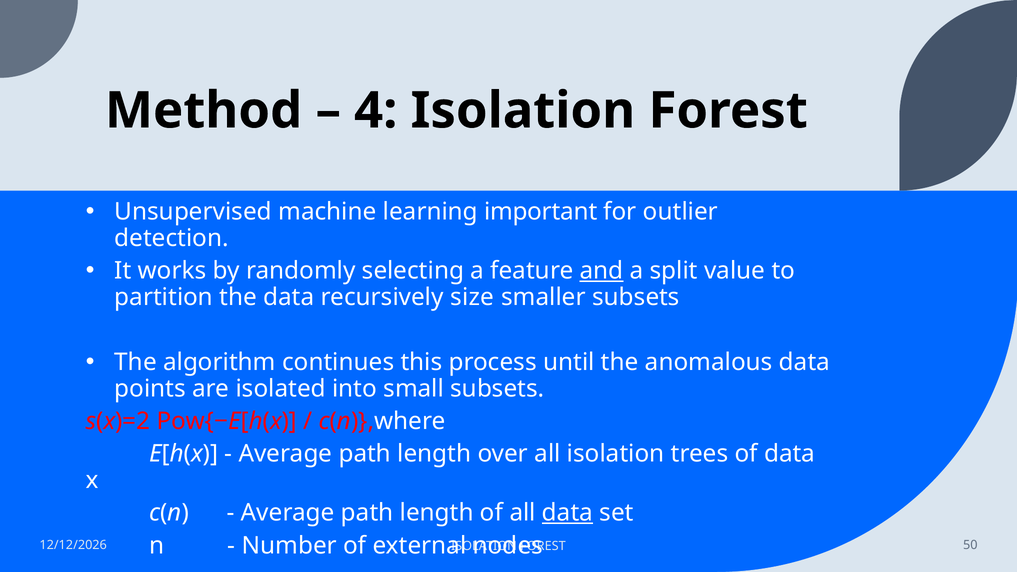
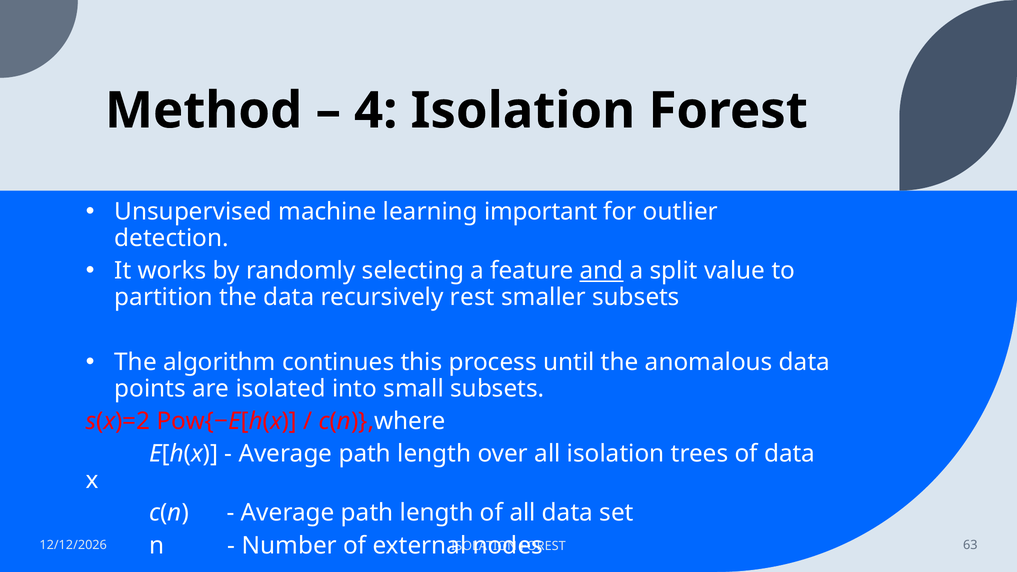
size: size -> rest
data at (568, 513) underline: present -> none
50: 50 -> 63
